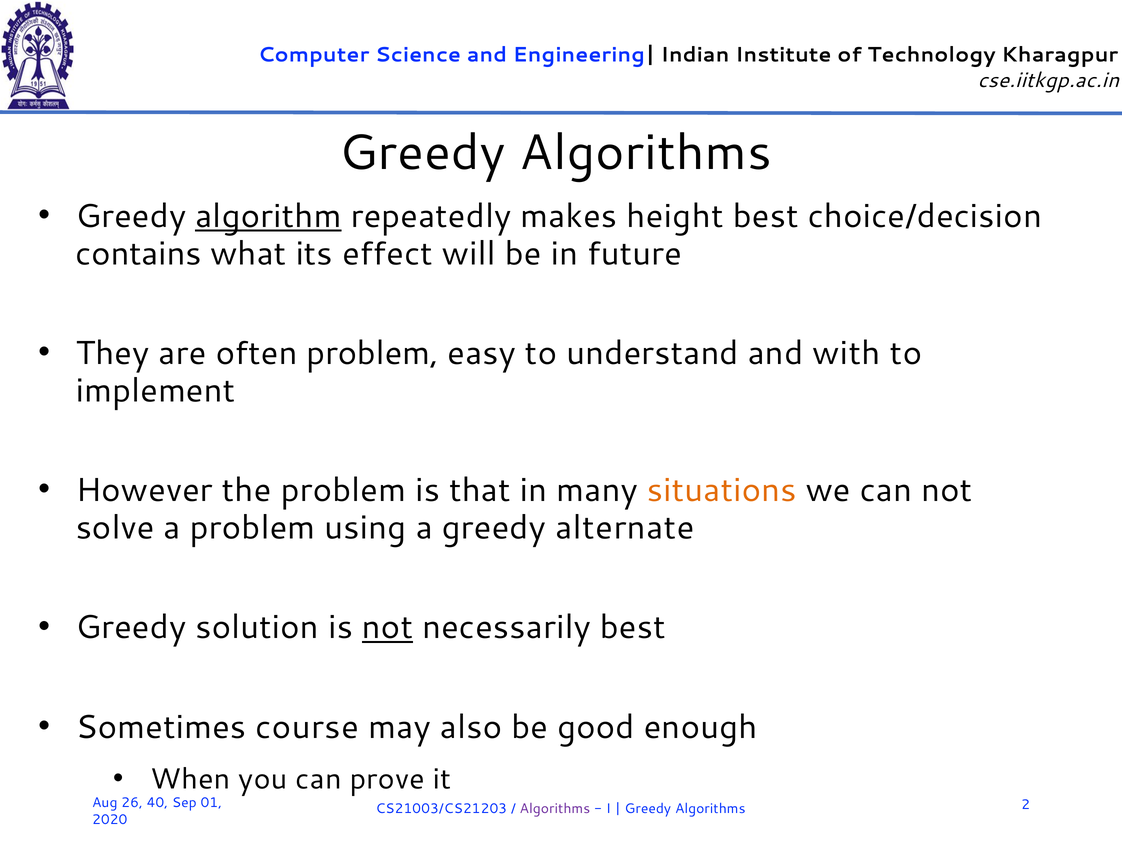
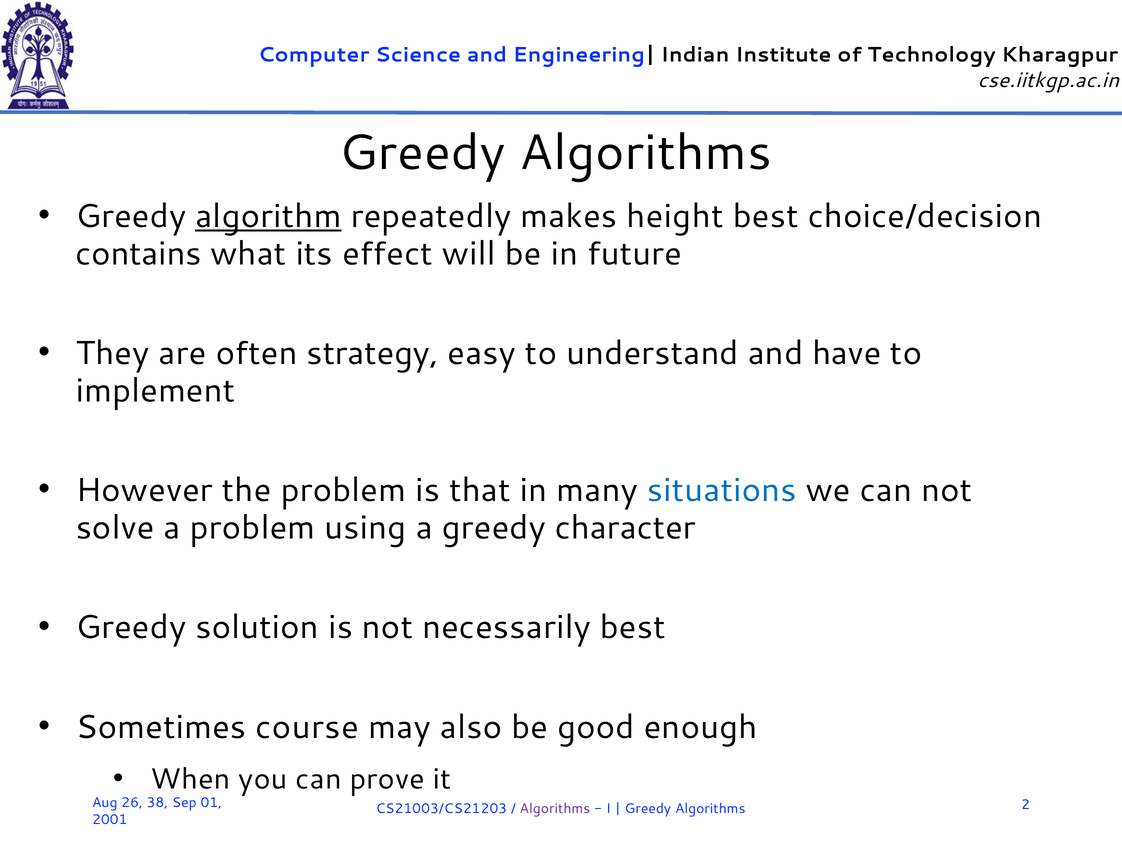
often problem: problem -> strategy
with: with -> have
situations colour: orange -> blue
alternate: alternate -> character
not at (388, 628) underline: present -> none
40: 40 -> 38
2020: 2020 -> 2001
